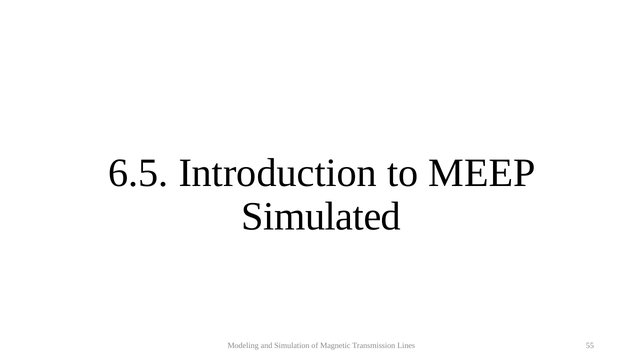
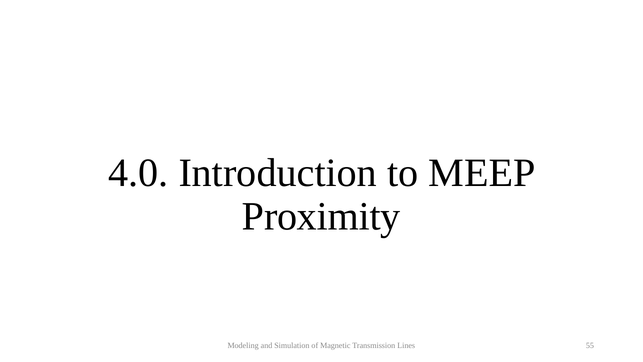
6.5: 6.5 -> 4.0
Simulated: Simulated -> Proximity
